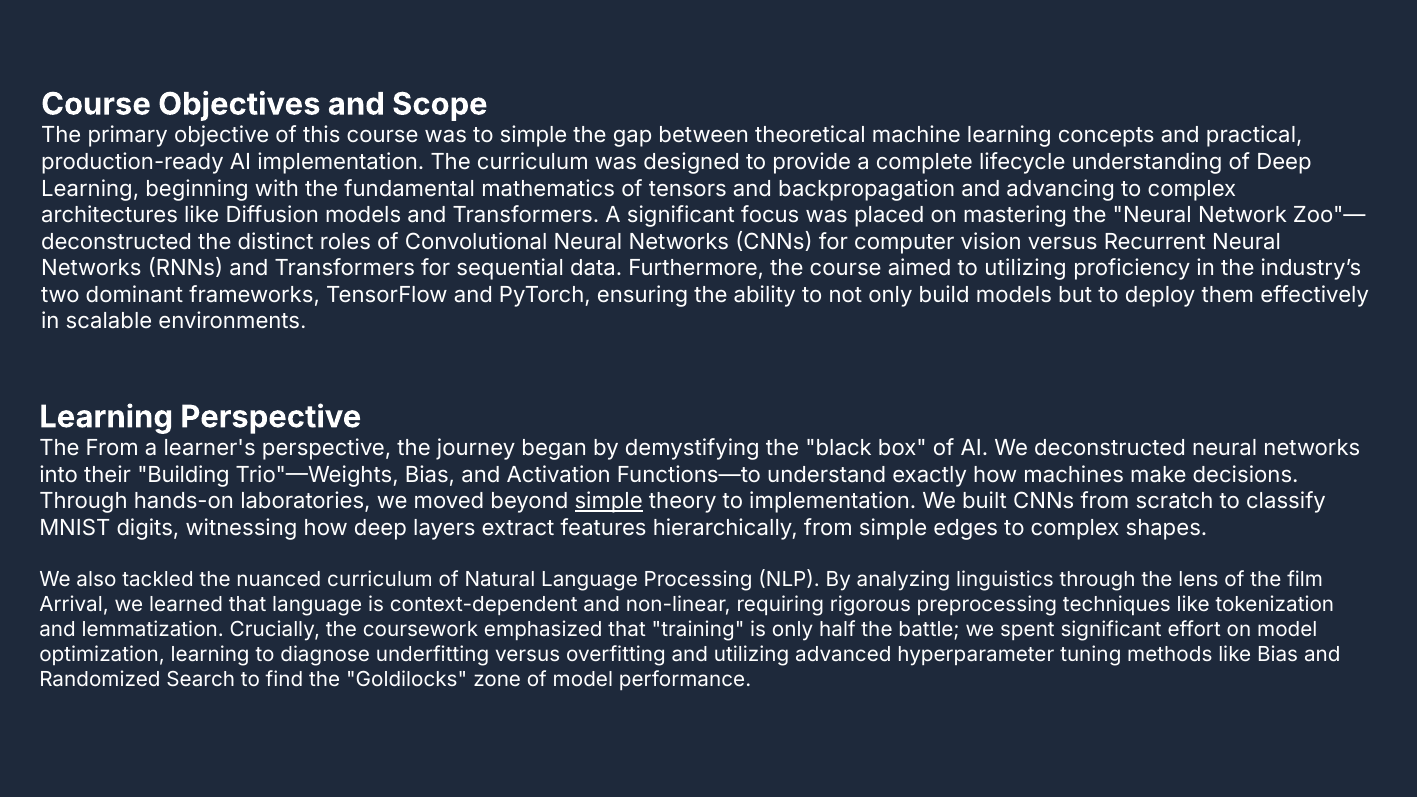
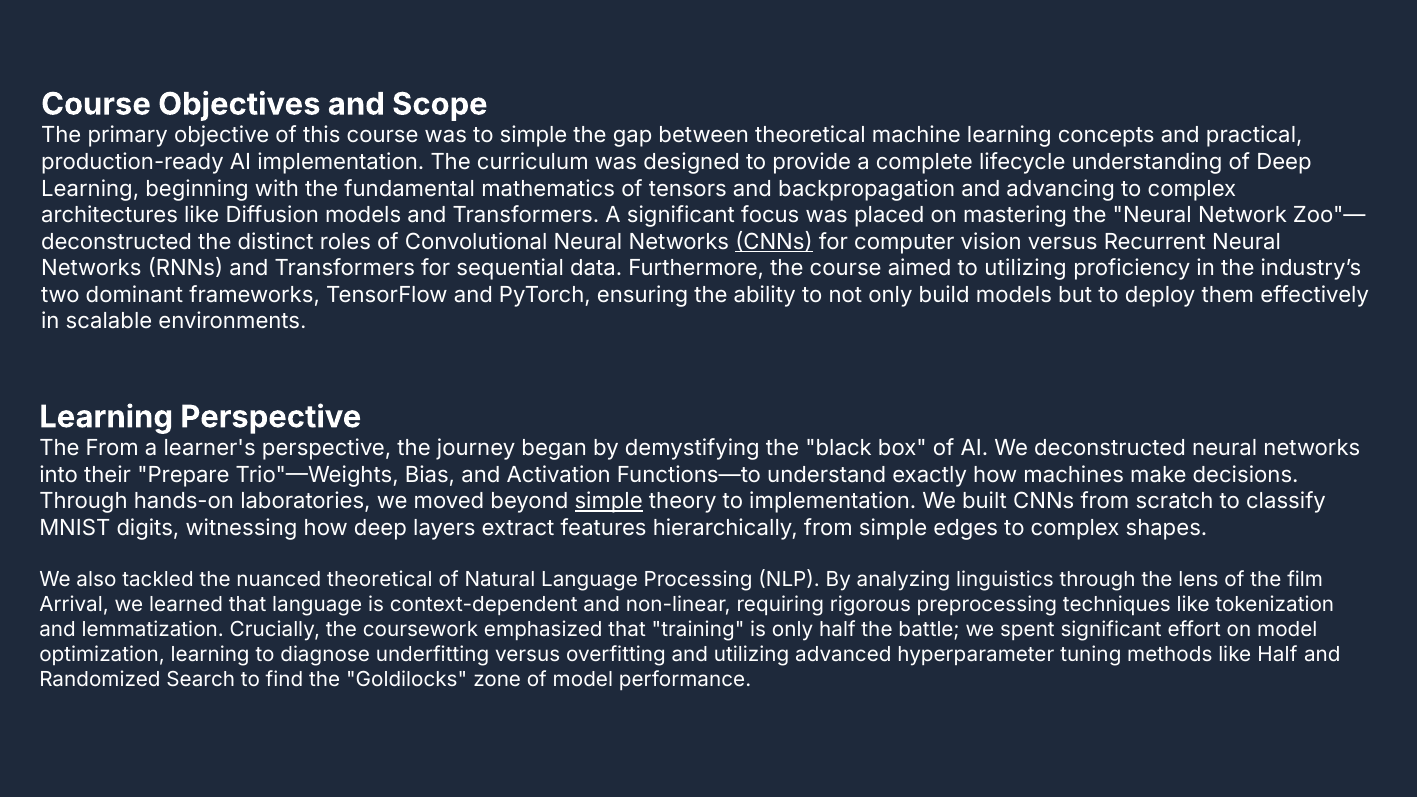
CNNs at (774, 242) underline: none -> present
Building: Building -> Prepare
nuanced curriculum: curriculum -> theoretical
like Bias: Bias -> Half
